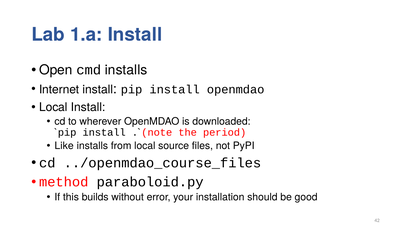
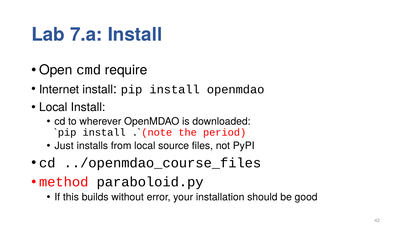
1.a: 1.a -> 7.a
cmd installs: installs -> require
Like: Like -> Just
